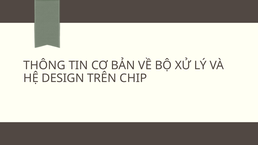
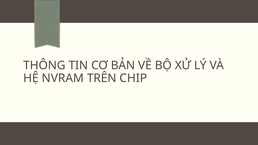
DESIGN: DESIGN -> NVRAM
